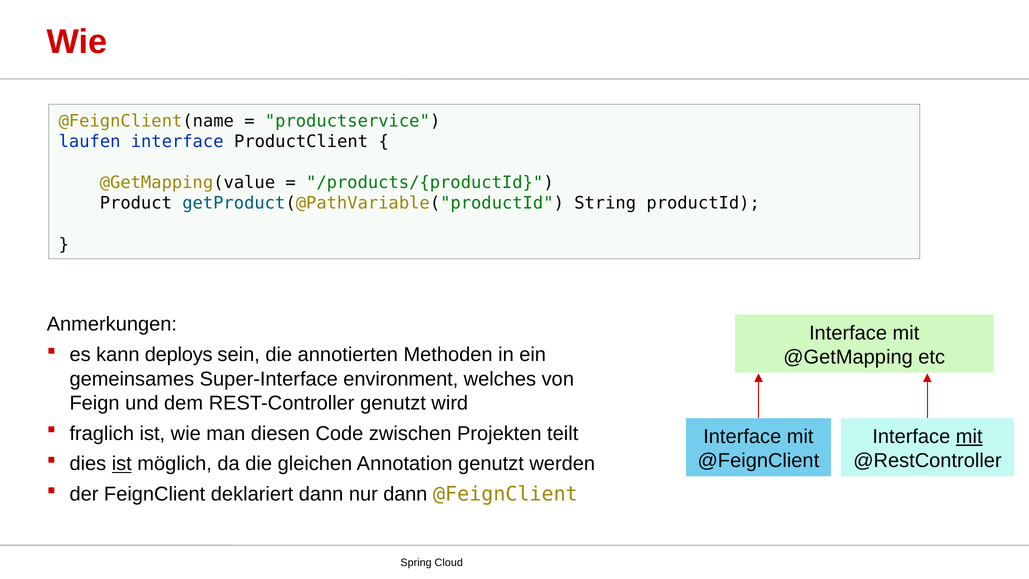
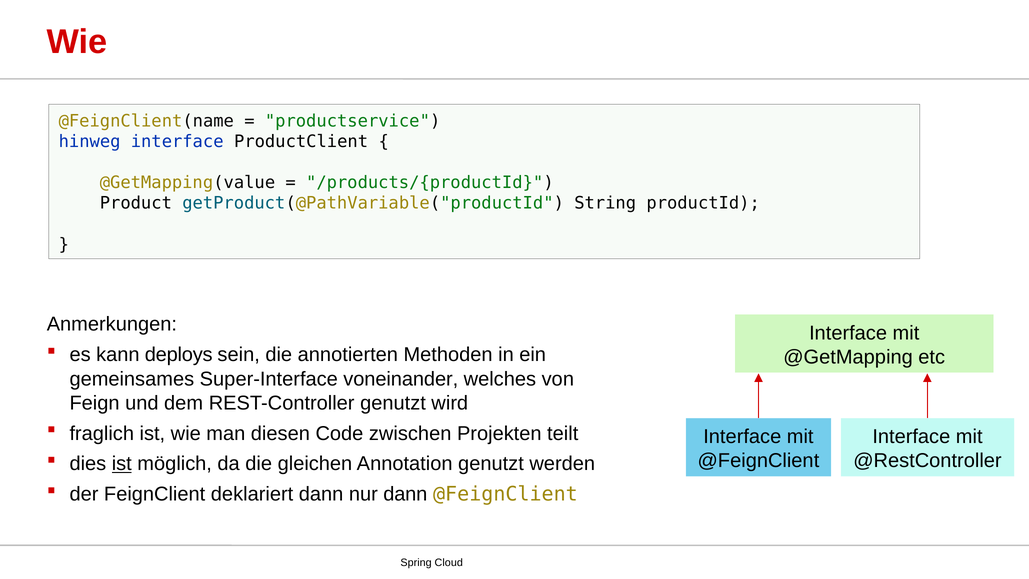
laufen: laufen -> hinweg
environment: environment -> voneinander
mit at (969, 437) underline: present -> none
